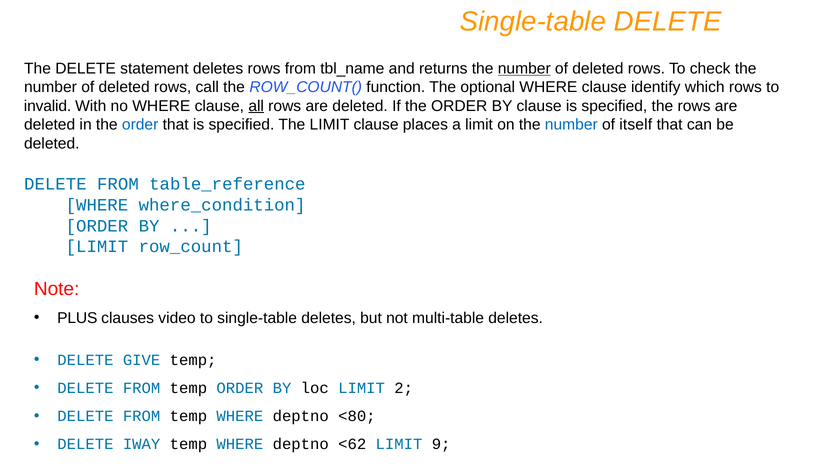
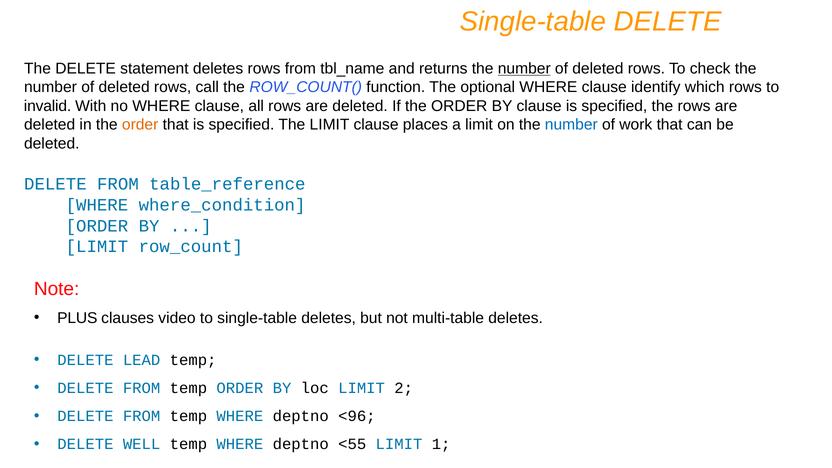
all underline: present -> none
order at (140, 125) colour: blue -> orange
itself: itself -> work
GIVE: GIVE -> LEAD
<80: <80 -> <96
IWAY: IWAY -> WELL
<62: <62 -> <55
9: 9 -> 1
